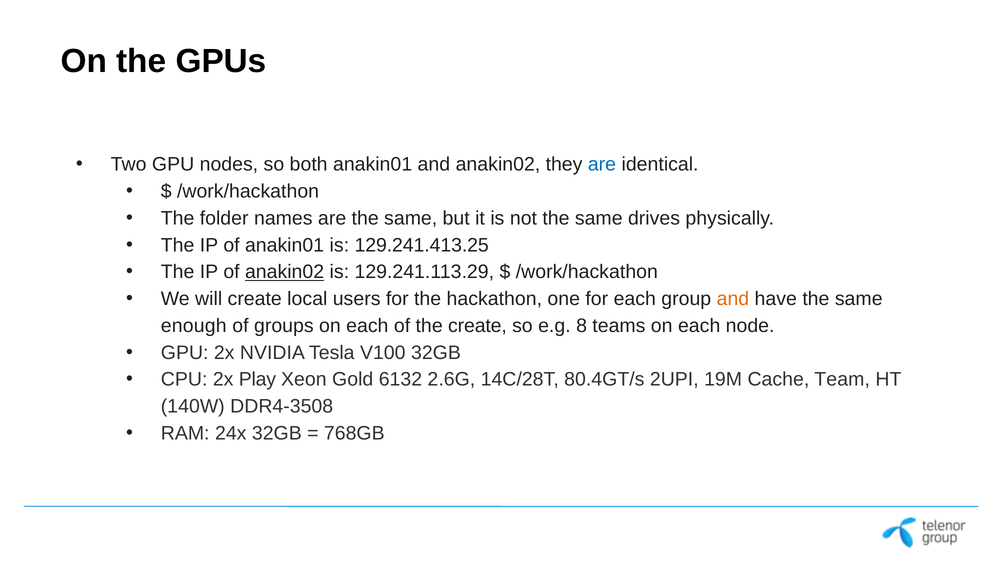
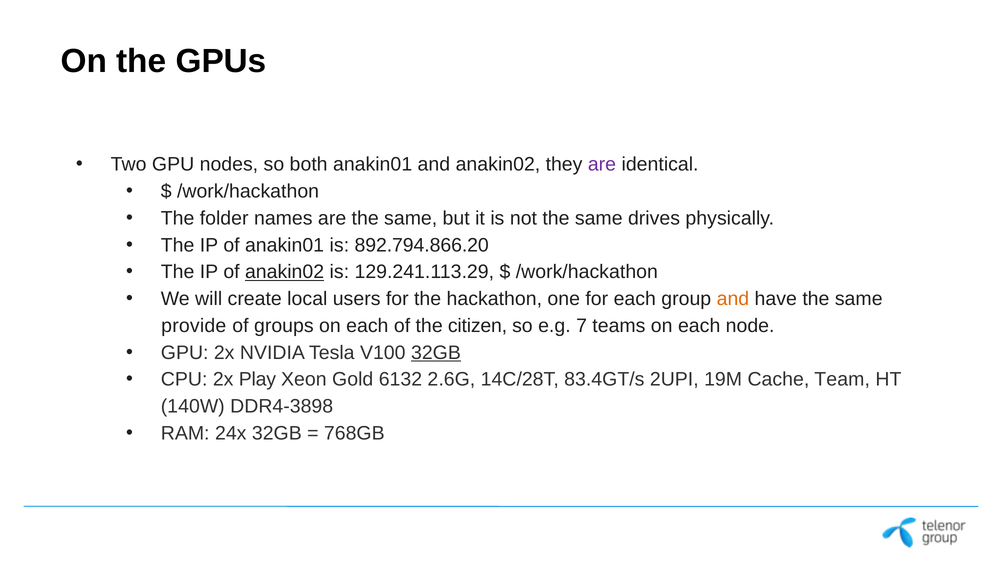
are at (602, 164) colour: blue -> purple
129.241.413.25: 129.241.413.25 -> 892.794.866.20
enough: enough -> provide
the create: create -> citizen
8: 8 -> 7
32GB at (436, 352) underline: none -> present
80.4GT/s: 80.4GT/s -> 83.4GT/s
DDR4-3508: DDR4-3508 -> DDR4-3898
